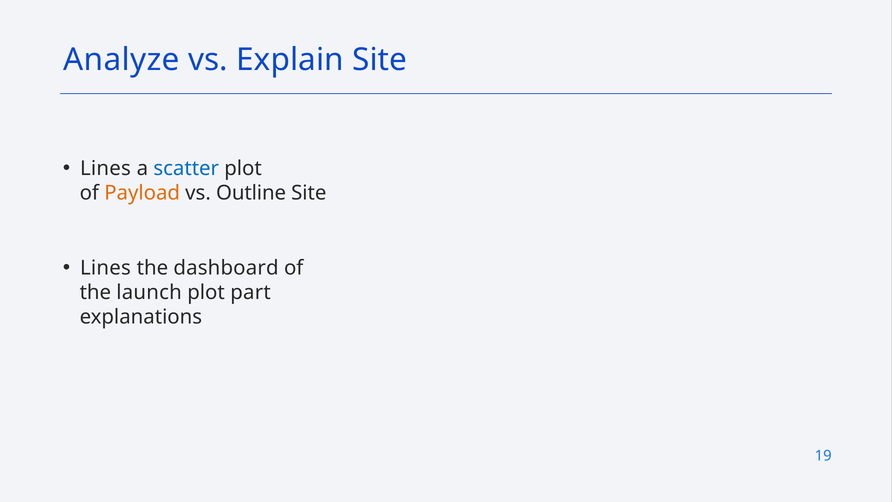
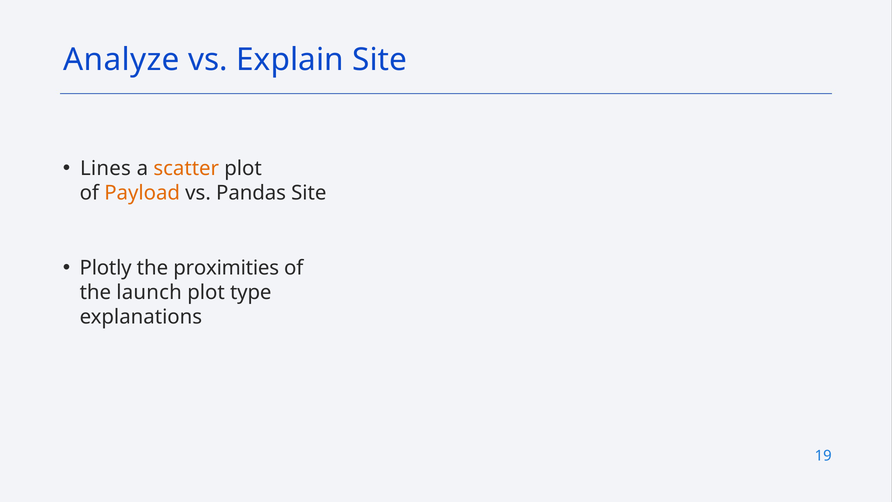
scatter colour: blue -> orange
Outline: Outline -> Pandas
Lines at (105, 268): Lines -> Plotly
dashboard: dashboard -> proximities
part: part -> type
